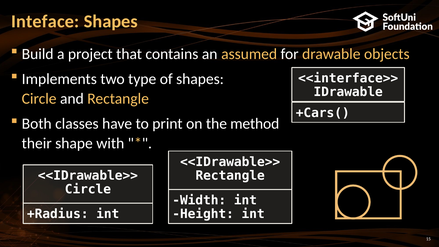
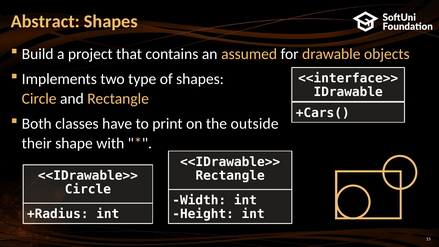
Inteface: Inteface -> Abstract
method: method -> outside
